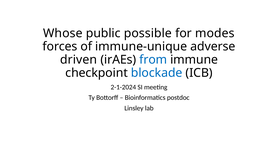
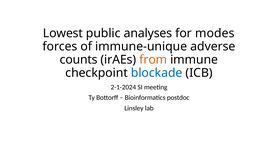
Whose: Whose -> Lowest
possible: possible -> analyses
driven: driven -> counts
from colour: blue -> orange
